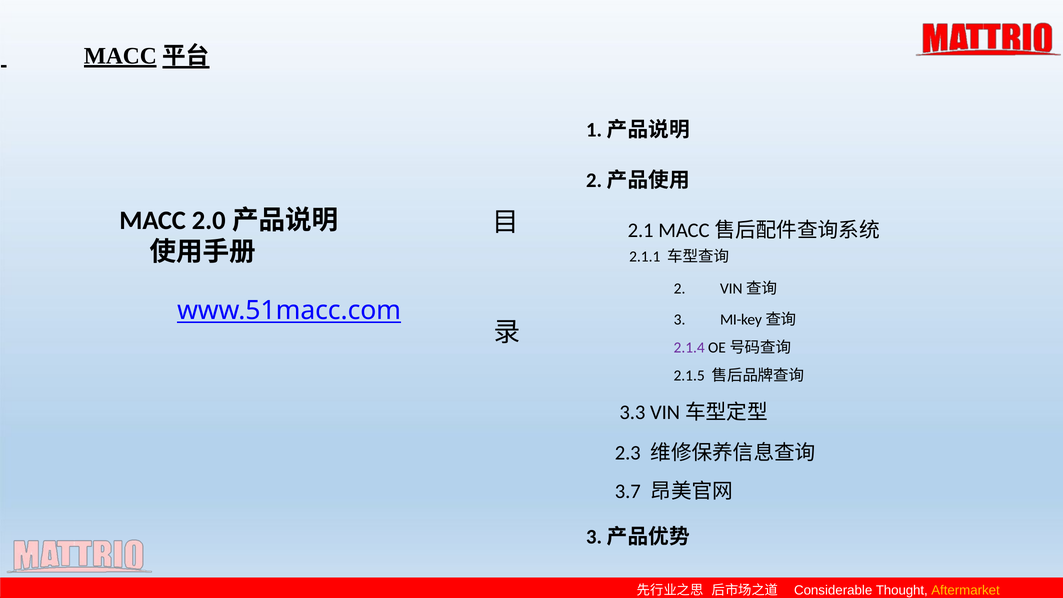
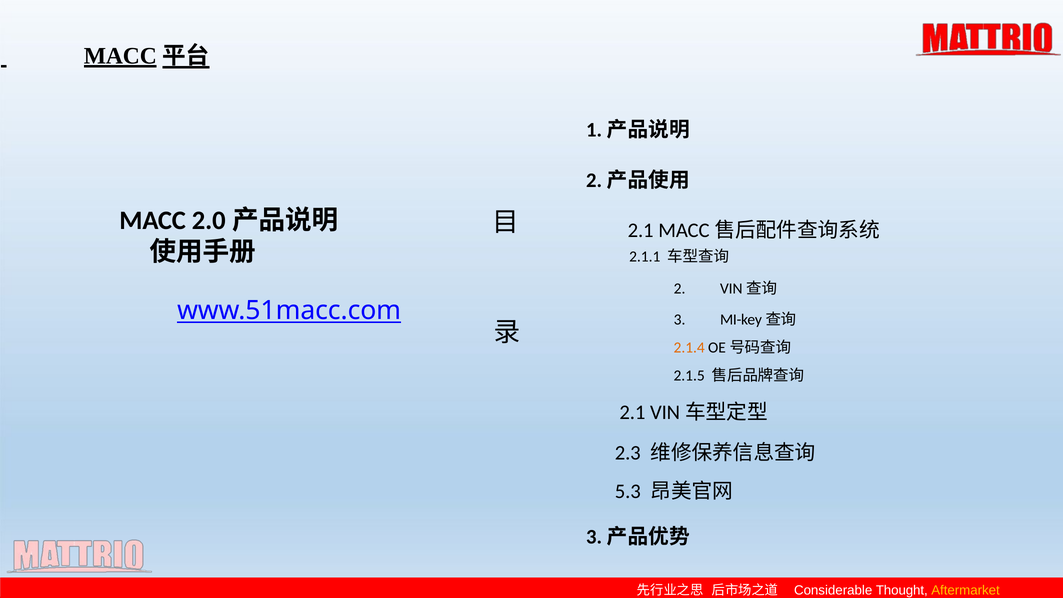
2.1.4 colour: purple -> orange
3.3 at (632, 412): 3.3 -> 2.1
3.7: 3.7 -> 5.3
